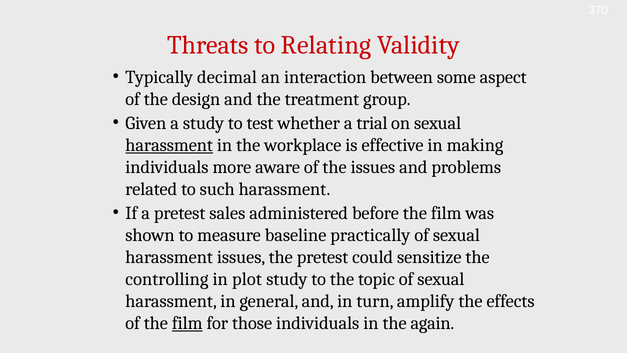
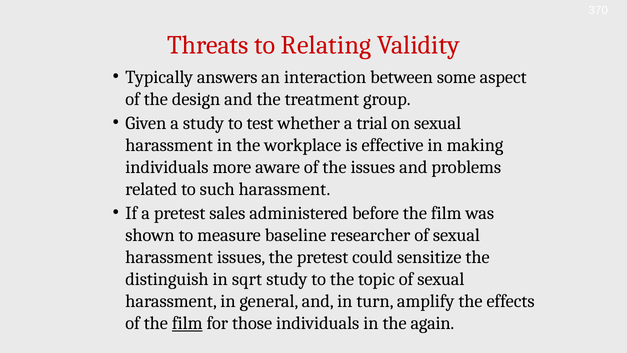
decimal: decimal -> answers
harassment at (169, 145) underline: present -> none
practically: practically -> researcher
controlling: controlling -> distinguish
plot: plot -> sqrt
